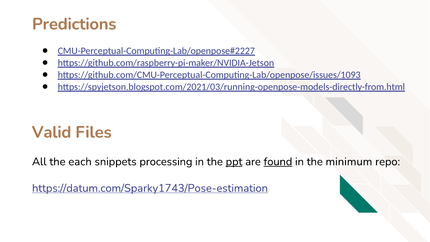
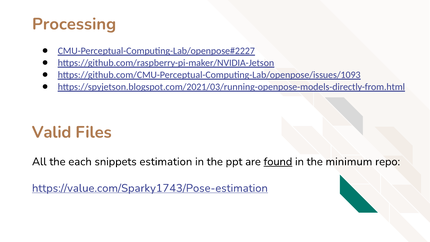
Predictions: Predictions -> Processing
processing: processing -> estimation
ppt underline: present -> none
https://datum.com/Sparky1743/Pose-estimation: https://datum.com/Sparky1743/Pose-estimation -> https://value.com/Sparky1743/Pose-estimation
